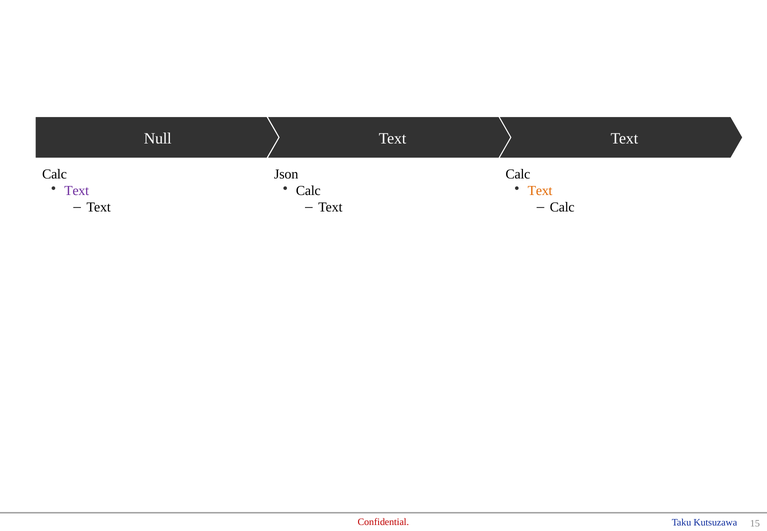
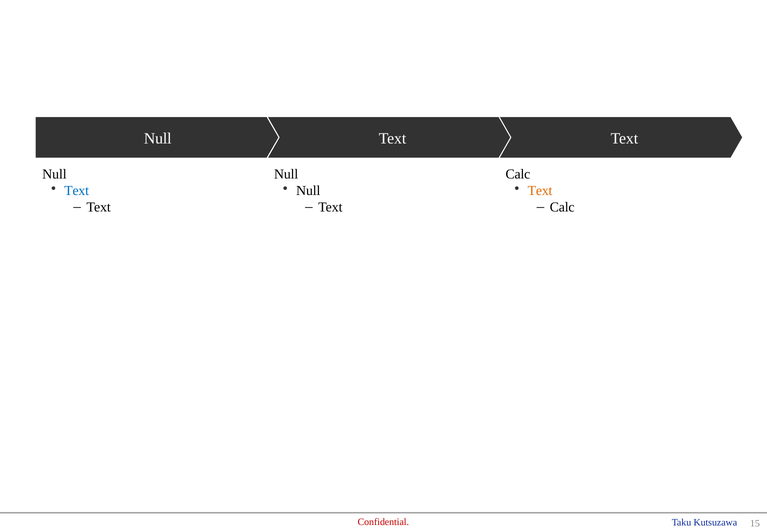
Calc at (55, 174): Calc -> Null
Json at (286, 174): Json -> Null
Text at (77, 191) colour: purple -> blue
Calc at (308, 191): Calc -> Null
